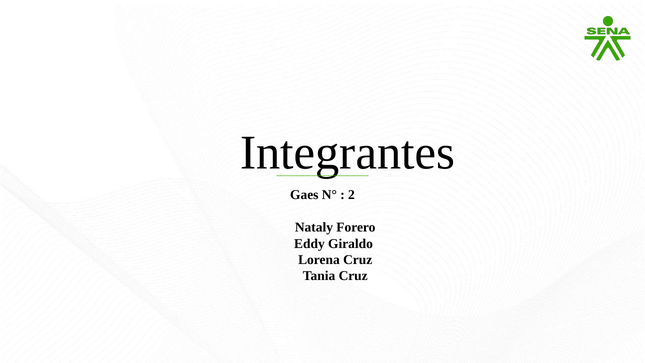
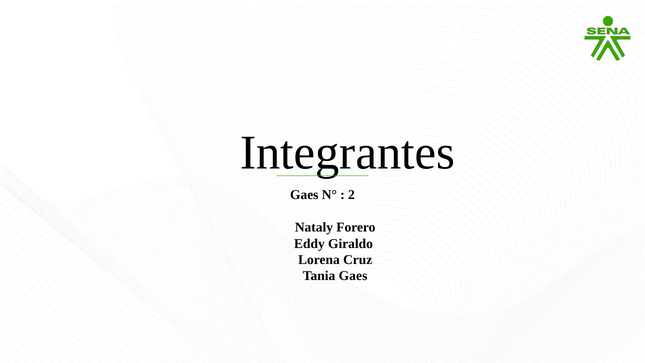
Tania Cruz: Cruz -> Gaes
